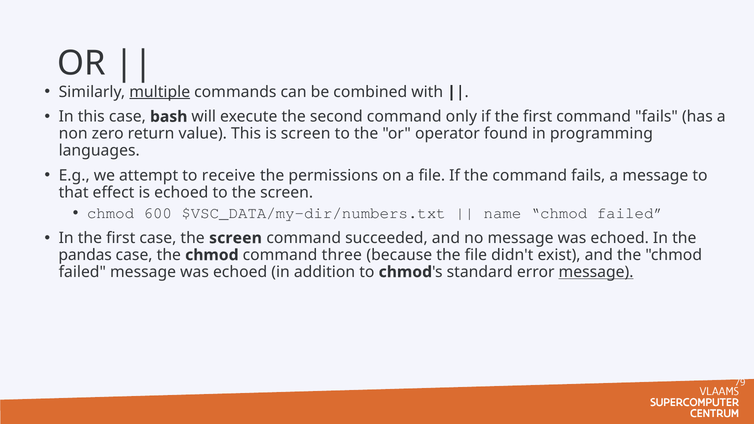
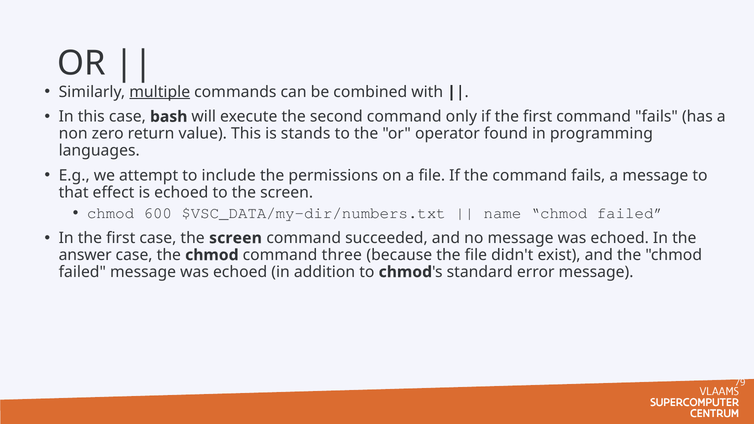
is screen: screen -> stands
receive: receive -> include
pandas: pandas -> answer
message at (596, 272) underline: present -> none
